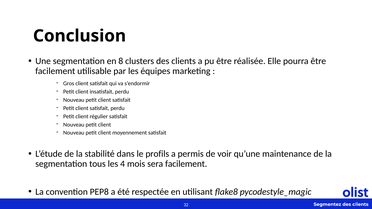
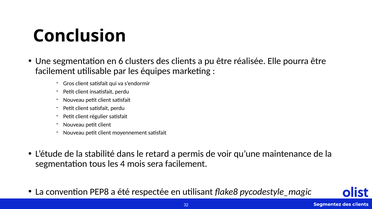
8: 8 -> 6
profils: profils -> retard
